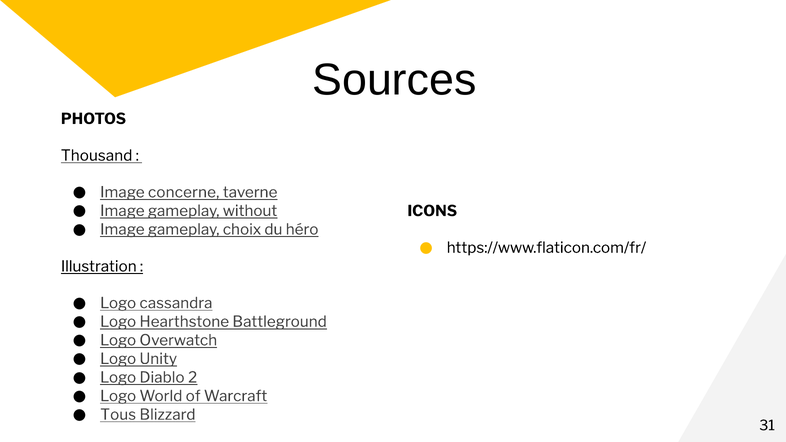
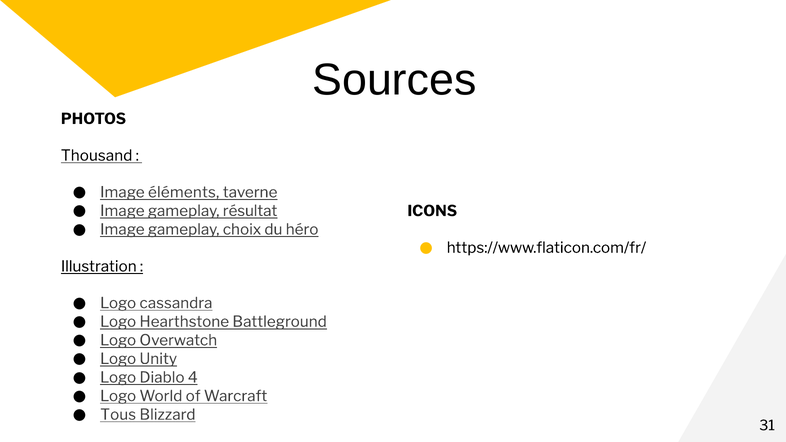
concerne: concerne -> éléments
without: without -> résultat
2: 2 -> 4
